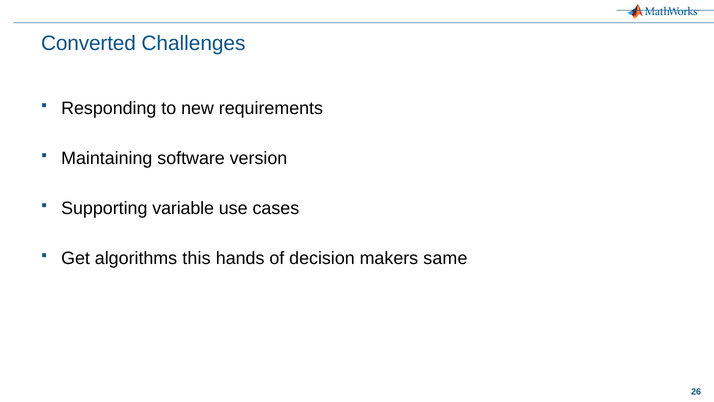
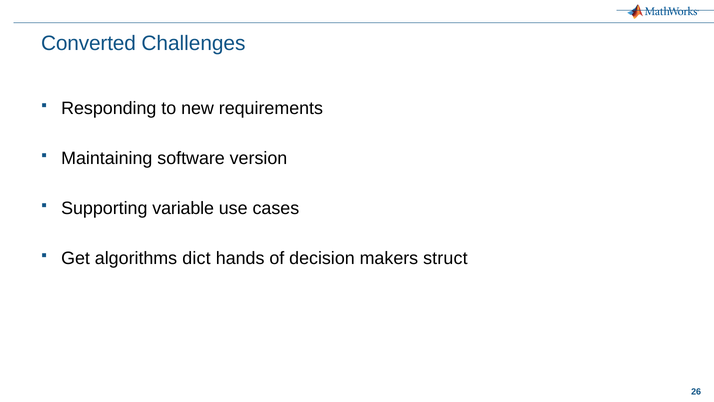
this: this -> dict
same: same -> struct
